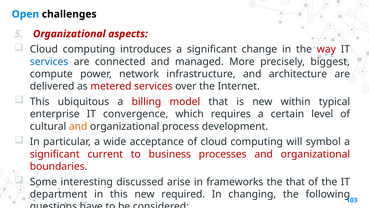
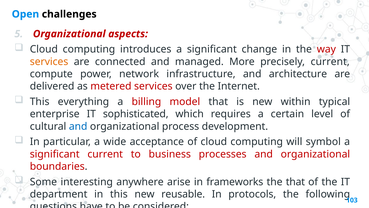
services at (49, 62) colour: blue -> orange
precisely biggest: biggest -> current
ubiquitous: ubiquitous -> everything
convergence: convergence -> sophisticated
and at (78, 126) colour: orange -> blue
discussed: discussed -> anywhere
required: required -> reusable
changing: changing -> protocols
